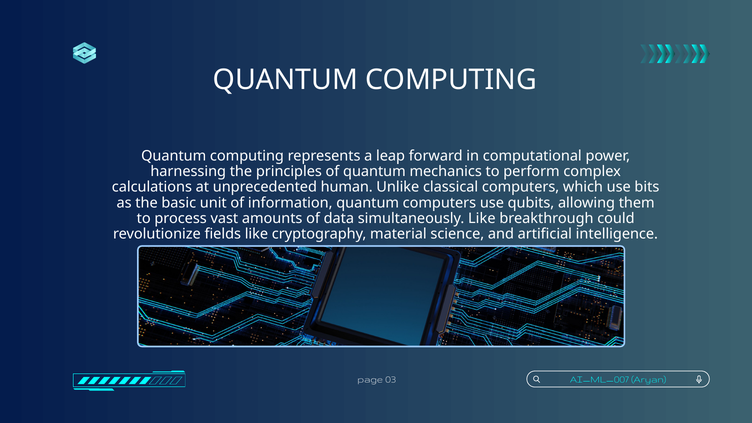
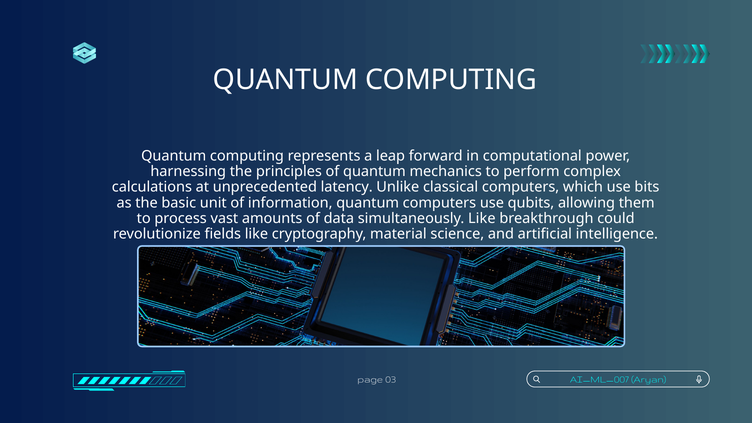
human: human -> latency
